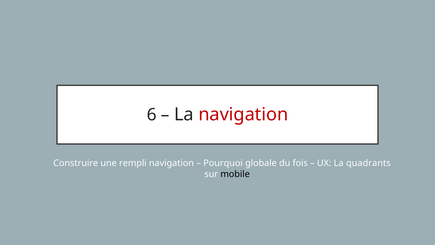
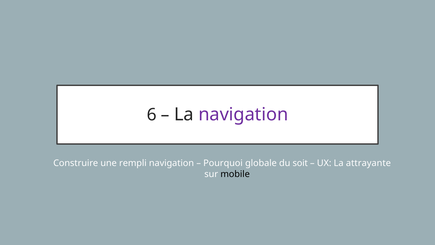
navigation at (243, 114) colour: red -> purple
fois: fois -> soit
quadrants: quadrants -> attrayante
